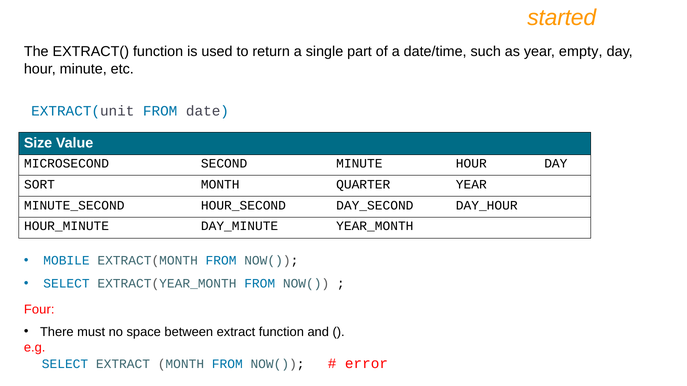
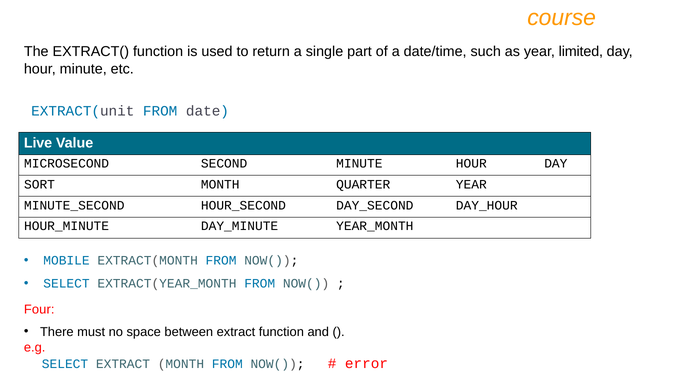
started: started -> course
empty: empty -> limited
Size: Size -> Live
